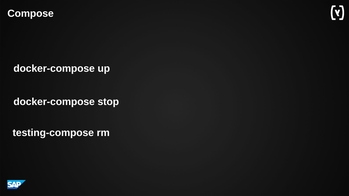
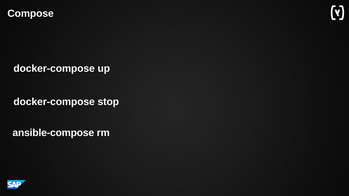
testing-compose: testing-compose -> ansible-compose
